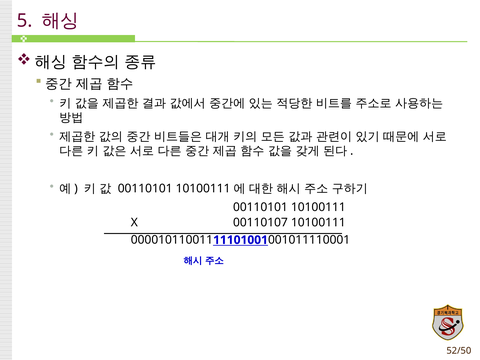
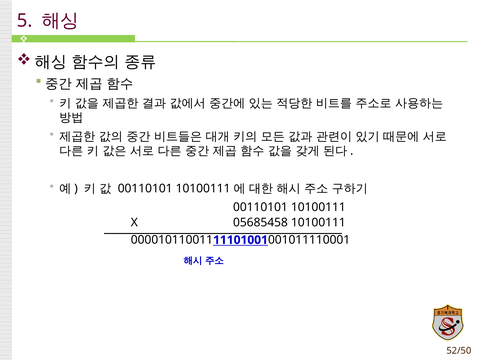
00110107: 00110107 -> 05685458
